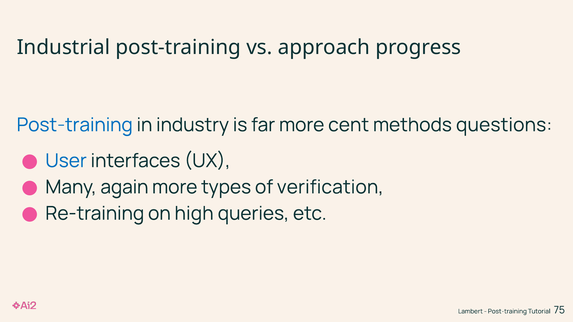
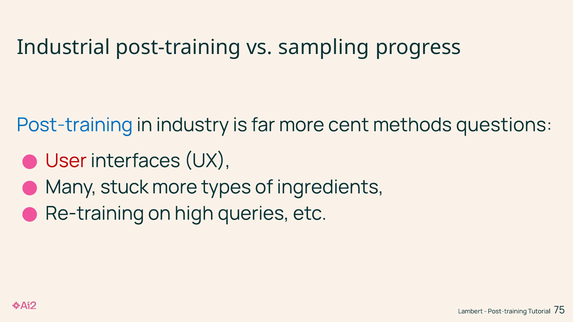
approach: approach -> sampling
User colour: blue -> red
again: again -> stuck
verification: verification -> ingredients
